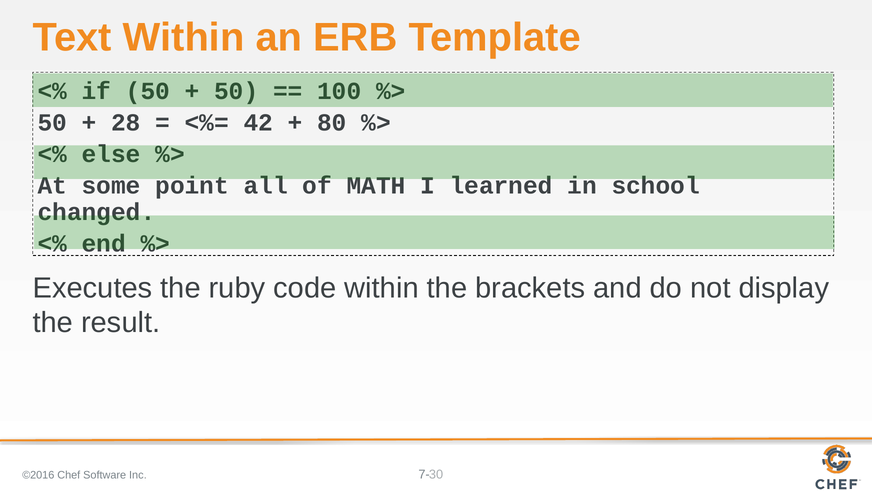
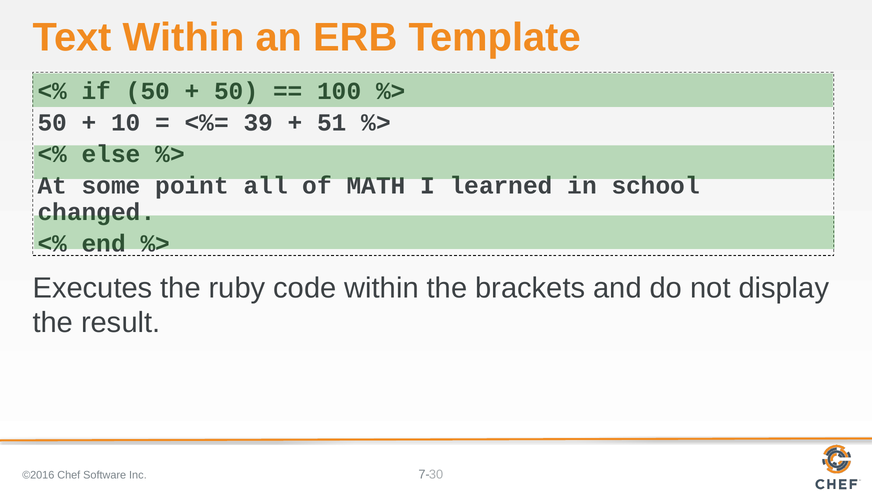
28: 28 -> 10
42: 42 -> 39
80: 80 -> 51
